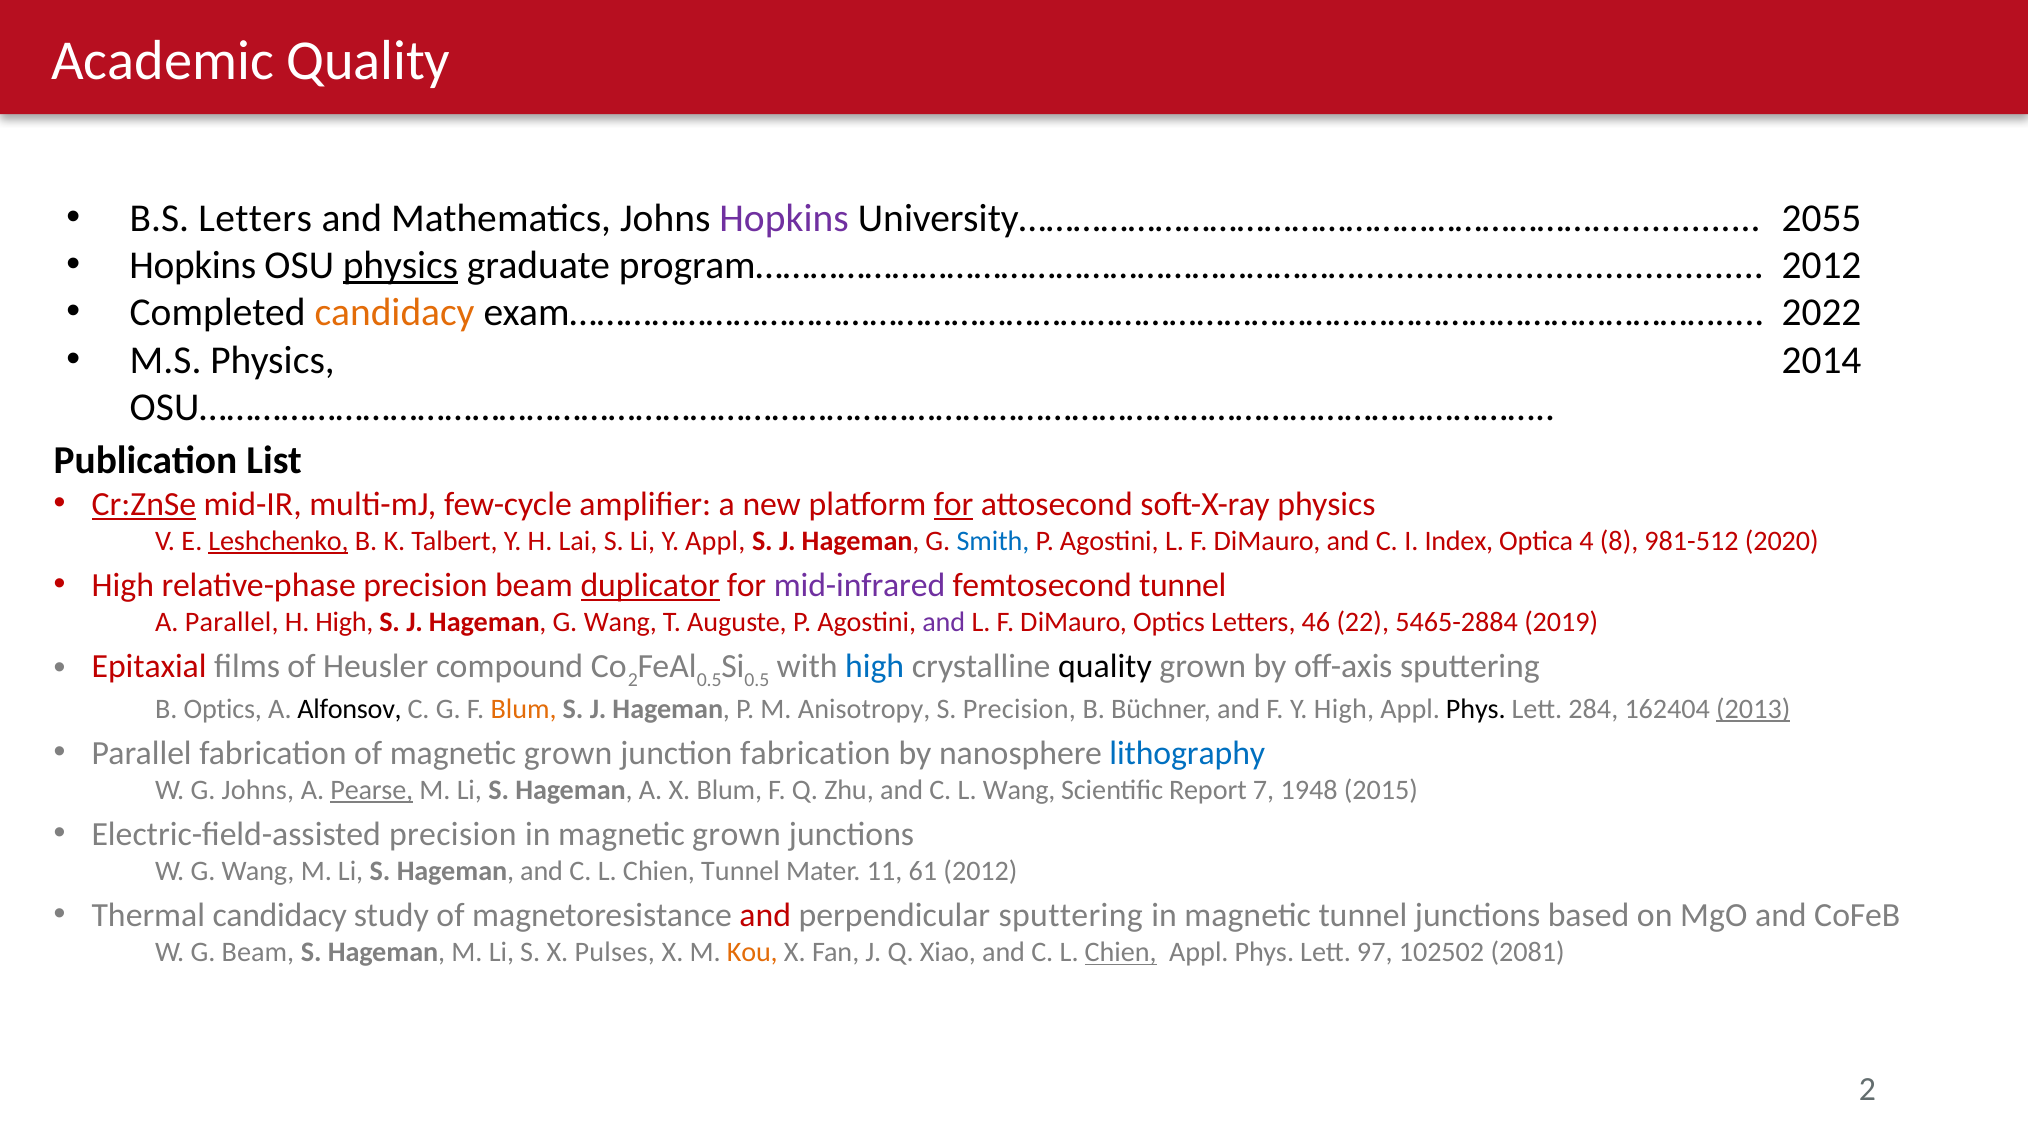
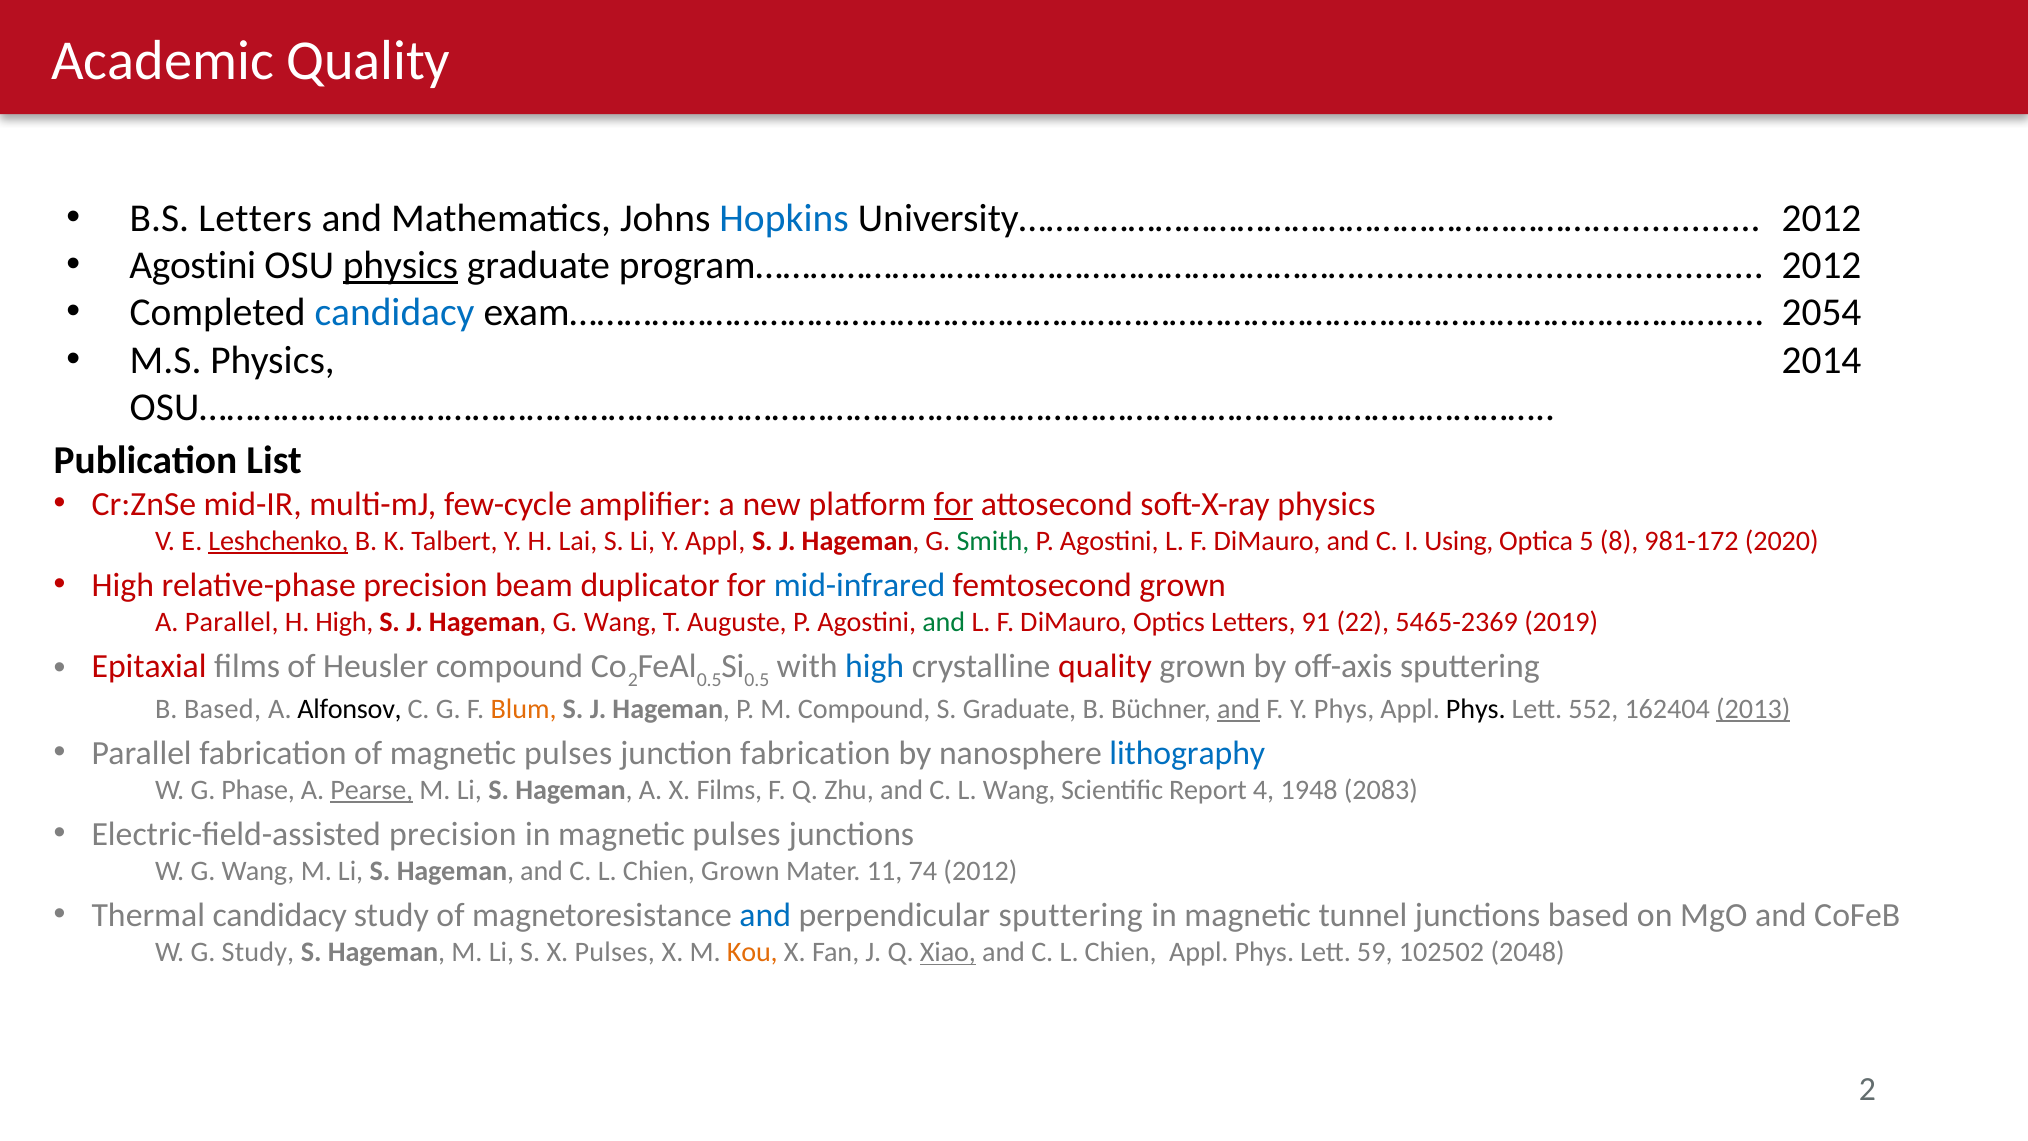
Hopkins at (784, 218) colour: purple -> blue
2055 at (1822, 218): 2055 -> 2012
Hopkins at (193, 265): Hopkins -> Agostini
candidacy at (395, 313) colour: orange -> blue
2022: 2022 -> 2054
Cr:ZnSe underline: present -> none
Smith colour: blue -> green
Index: Index -> Using
4: 4 -> 5
981-512: 981-512 -> 981-172
duplicator underline: present -> none
mid-infrared colour: purple -> blue
femtosecond tunnel: tunnel -> grown
and at (944, 622) colour: purple -> green
46: 46 -> 91
5465-2884: 5465-2884 -> 5465-2369
quality at (1105, 666) colour: black -> red
B Optics: Optics -> Based
M Anisotropy: Anisotropy -> Compound
S Precision: Precision -> Graduate
and at (1239, 709) underline: none -> present
Y High: High -> Phys
284: 284 -> 552
of magnetic grown: grown -> pulses
G Johns: Johns -> Phase
X Blum: Blum -> Films
7: 7 -> 4
2015: 2015 -> 2083
in magnetic grown: grown -> pulses
Chien Tunnel: Tunnel -> Grown
61: 61 -> 74
and at (765, 915) colour: red -> blue
G Beam: Beam -> Study
Xiao underline: none -> present
Chien at (1121, 952) underline: present -> none
97: 97 -> 59
2081: 2081 -> 2048
